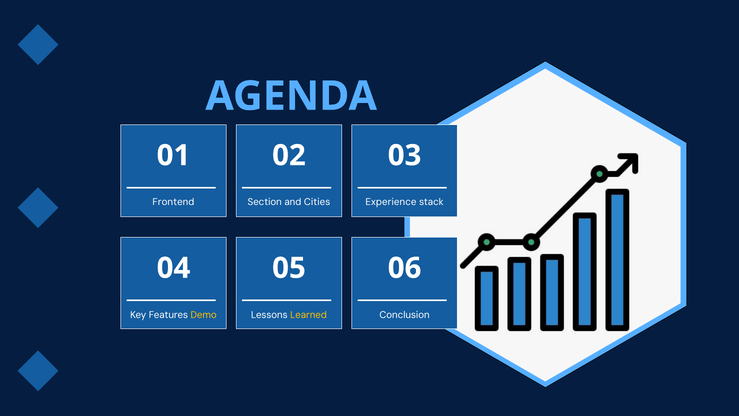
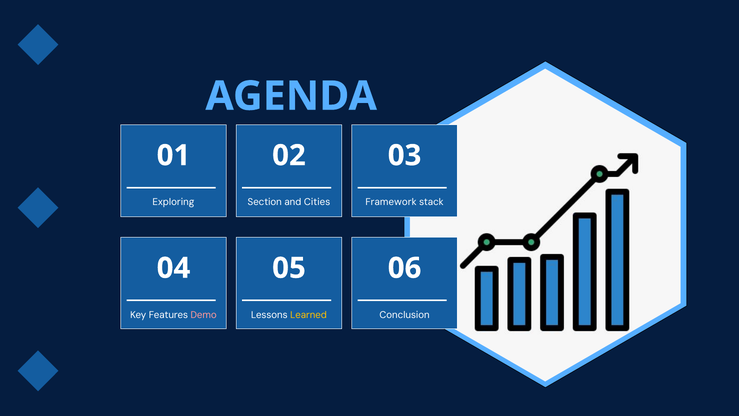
Frontend: Frontend -> Exploring
Experience: Experience -> Framework
Demo colour: yellow -> pink
